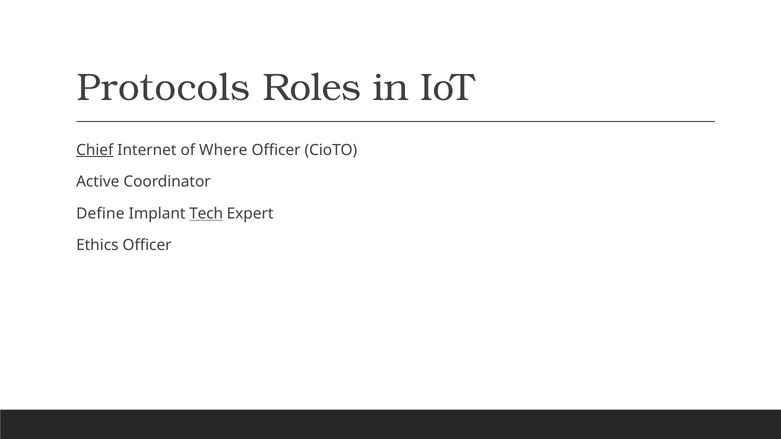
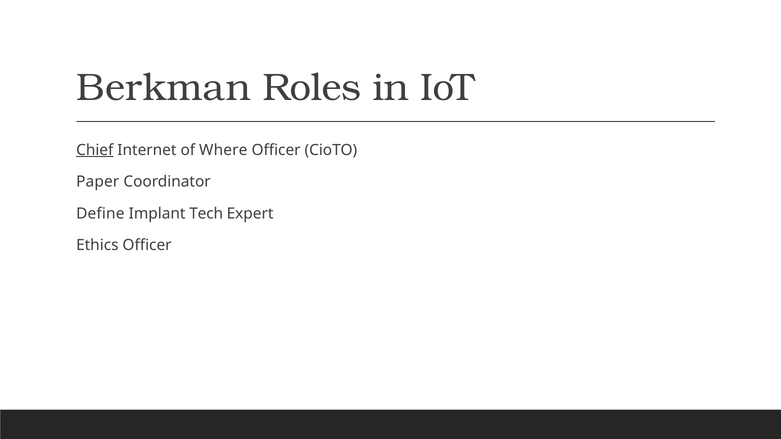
Protocols: Protocols -> Berkman
Active: Active -> Paper
Tech underline: present -> none
